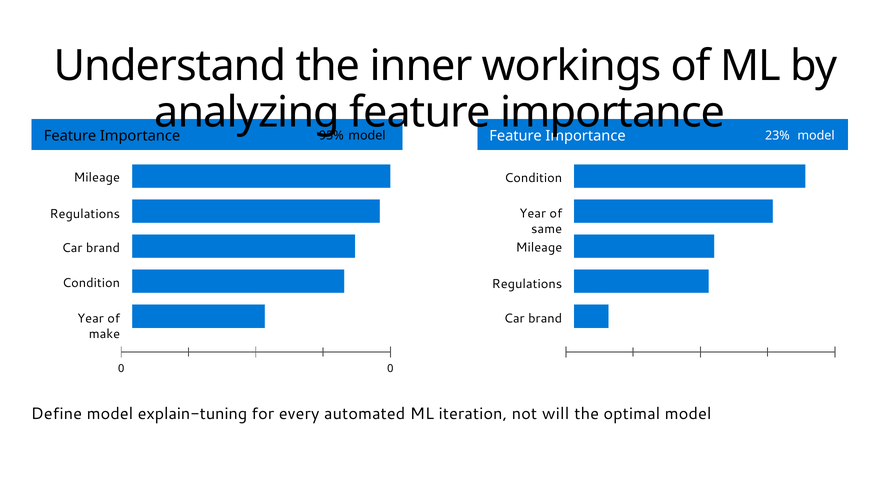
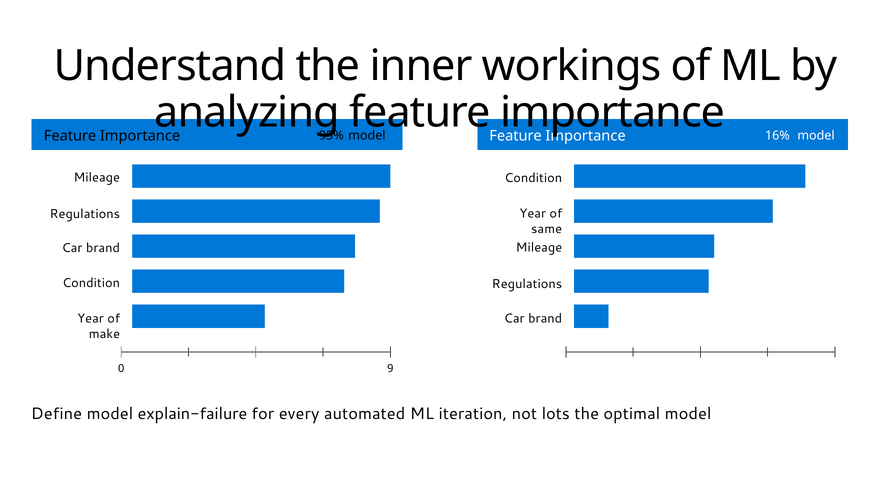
23%: 23% -> 16%
0 0: 0 -> 9
explain-tuning: explain-tuning -> explain-failure
will: will -> lots
